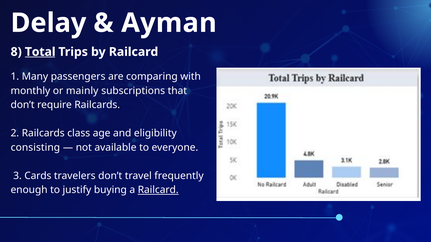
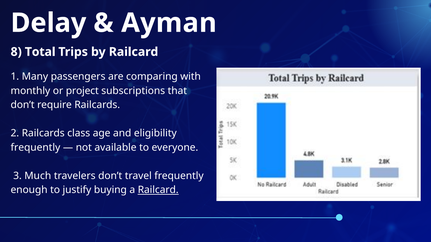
Total underline: present -> none
mainly: mainly -> project
consisting at (35, 148): consisting -> frequently
Cards: Cards -> Much
